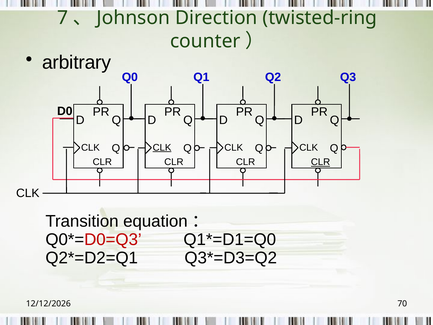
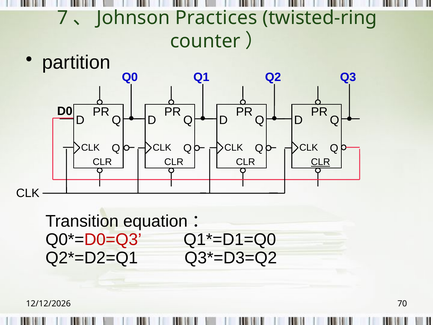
Direction: Direction -> Practices
arbitrary: arbitrary -> partition
CLK at (162, 147) underline: present -> none
